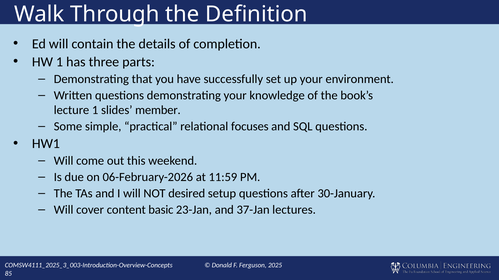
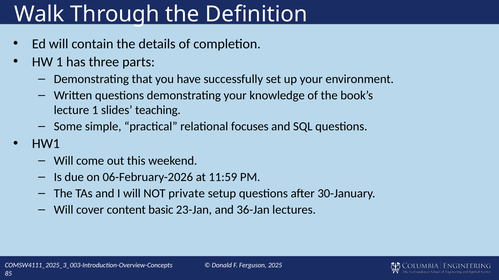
member: member -> teaching
desired: desired -> private
37-Jan: 37-Jan -> 36-Jan
